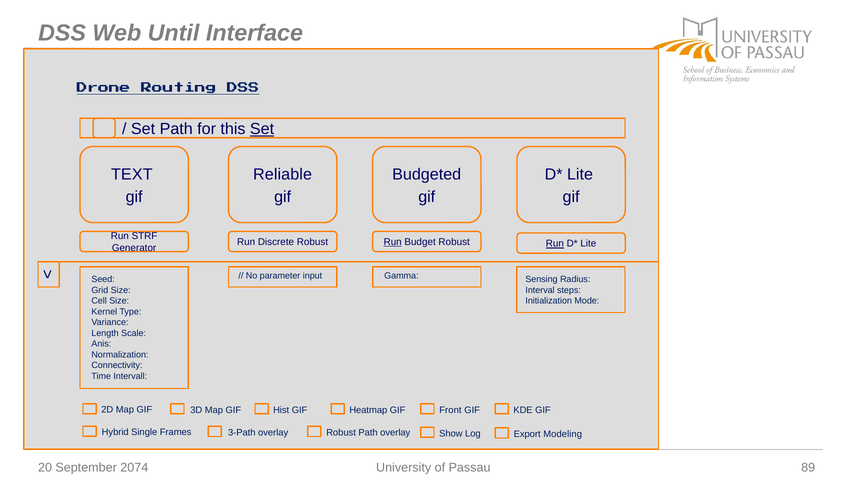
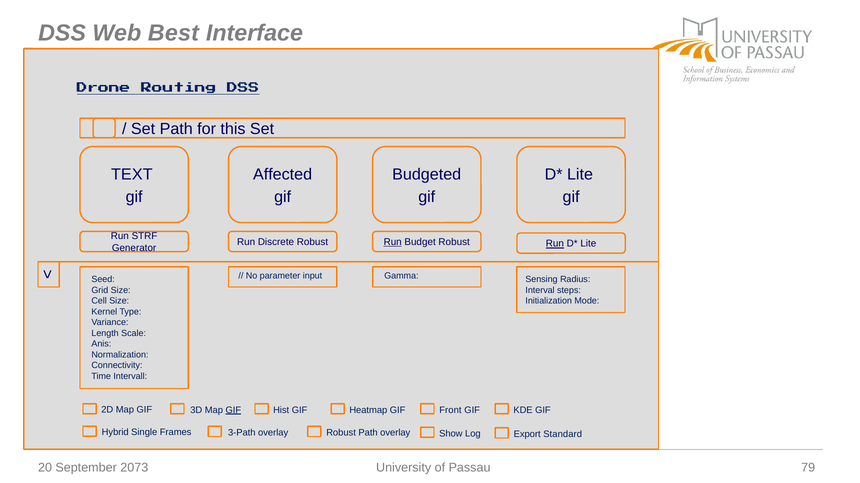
Until: Until -> Best
Set at (262, 129) underline: present -> none
Reliable: Reliable -> Affected
GIF at (233, 411) underline: none -> present
Modeling: Modeling -> Standard
2074: 2074 -> 2073
89: 89 -> 79
